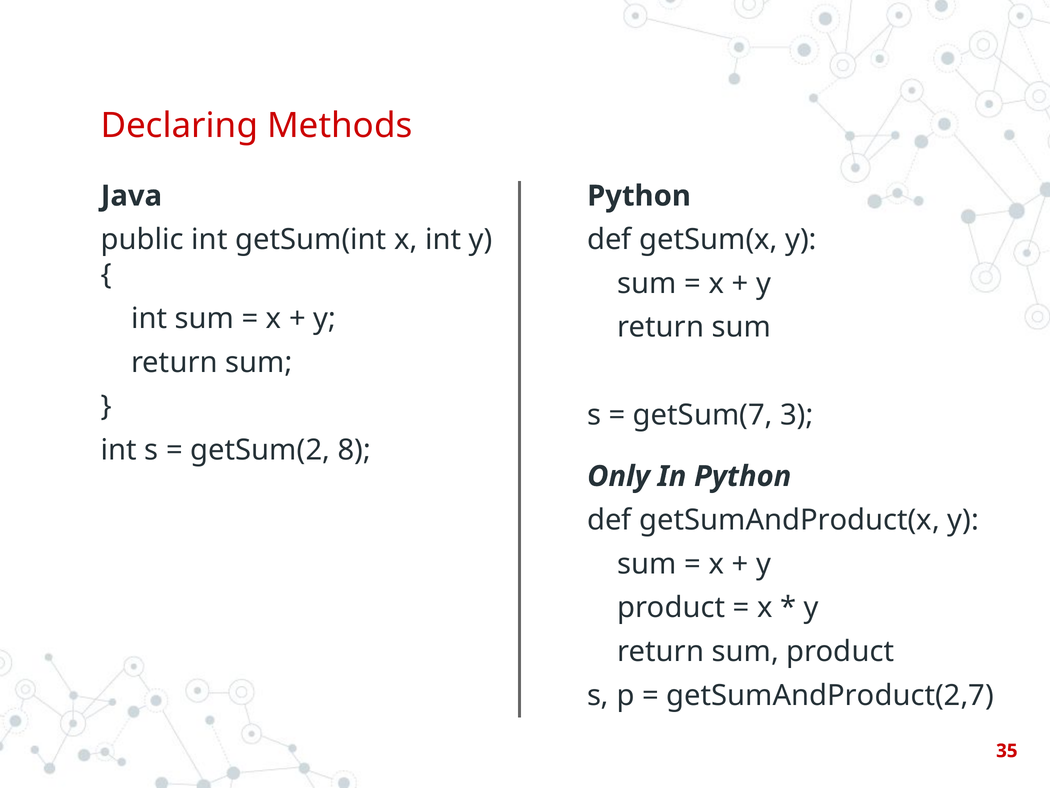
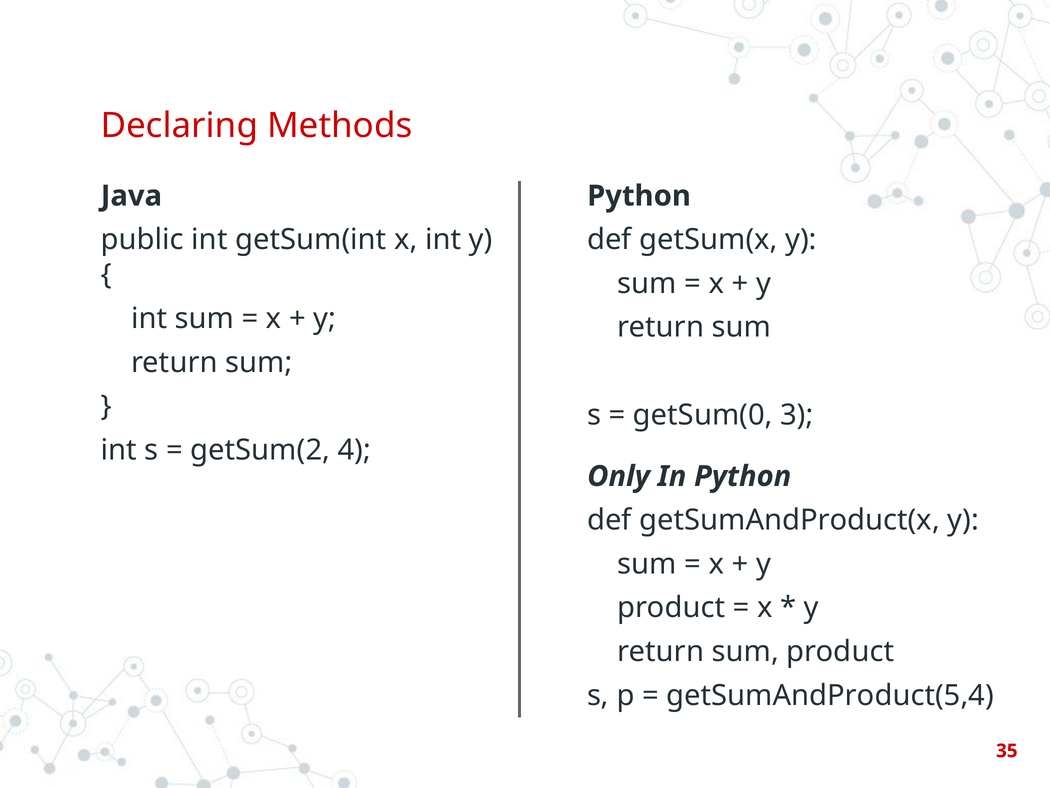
getSum(7: getSum(7 -> getSum(0
8: 8 -> 4
getSumAndProduct(2,7: getSumAndProduct(2,7 -> getSumAndProduct(5,4
